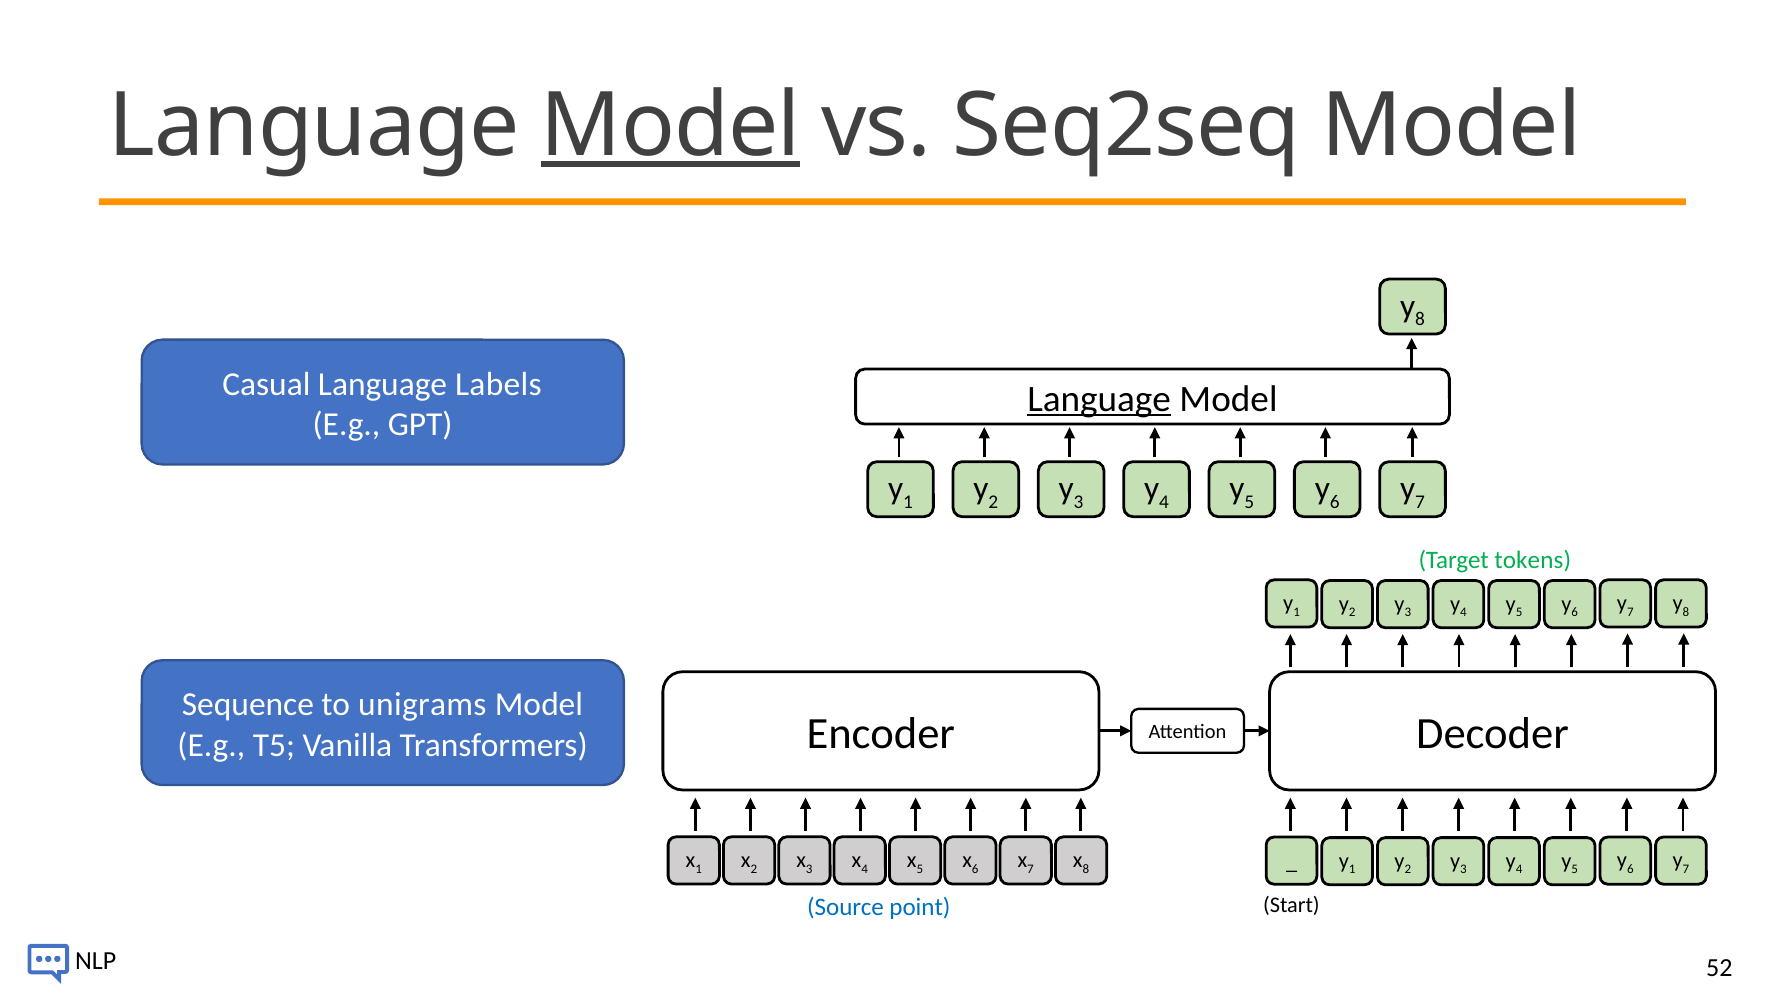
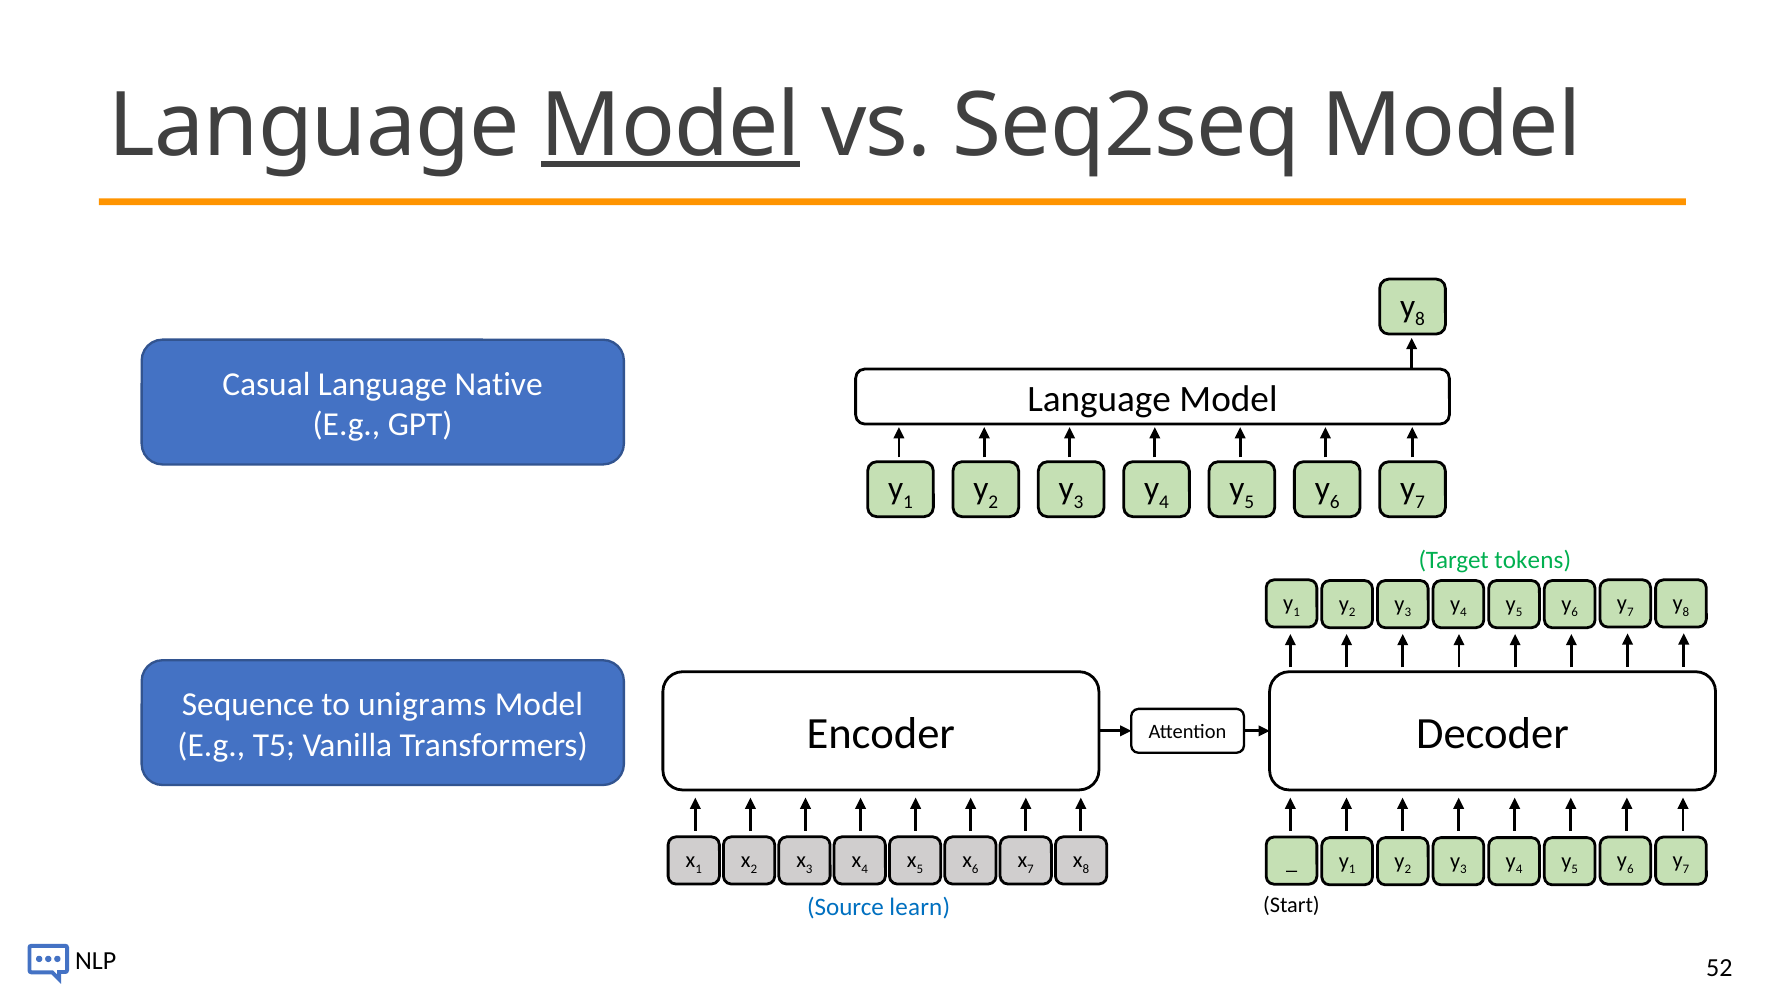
Labels: Labels -> Native
Language at (1099, 399) underline: present -> none
point: point -> learn
